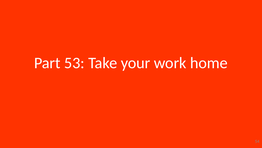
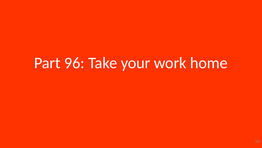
53: 53 -> 96
